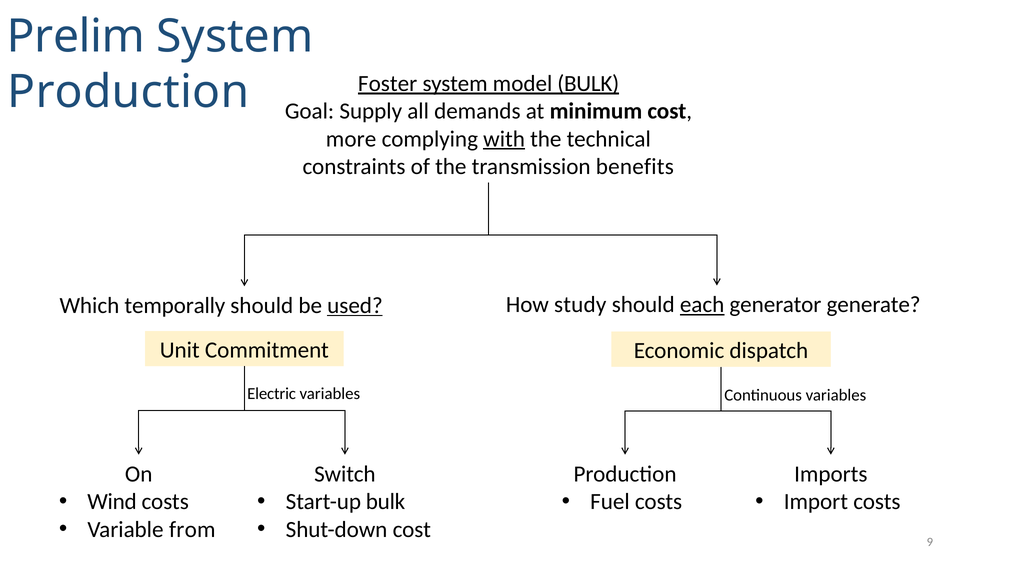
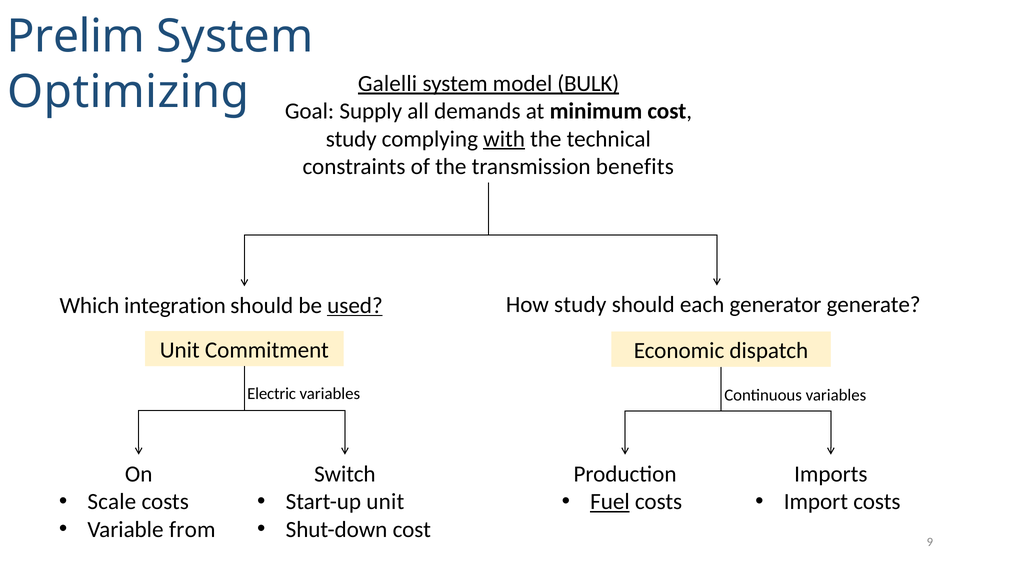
Foster: Foster -> Galelli
Production at (128, 92): Production -> Optimizing
more at (351, 139): more -> study
temporally: temporally -> integration
each underline: present -> none
Wind: Wind -> Scale
Start-up bulk: bulk -> unit
Fuel underline: none -> present
